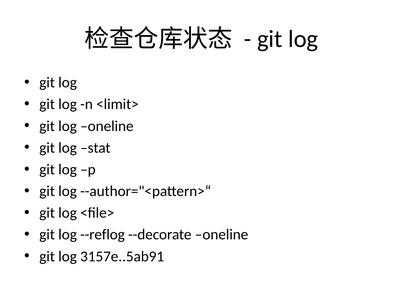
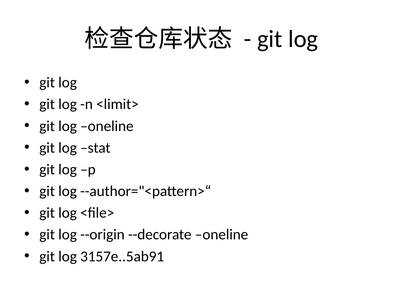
--reflog: --reflog -> --origin
